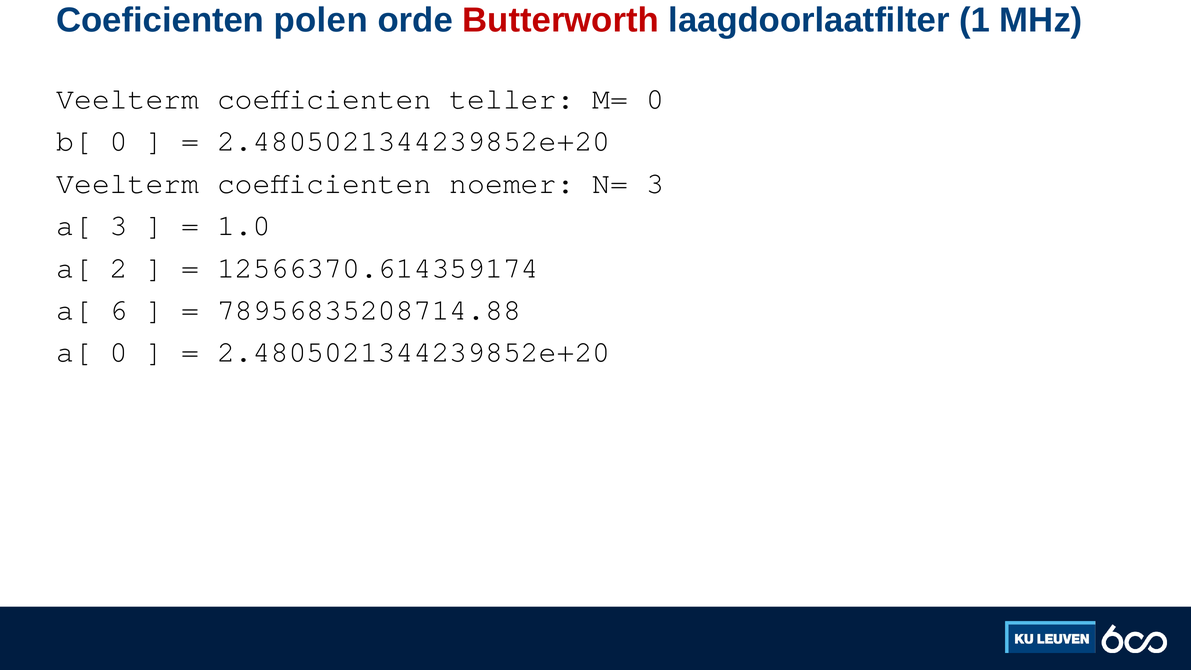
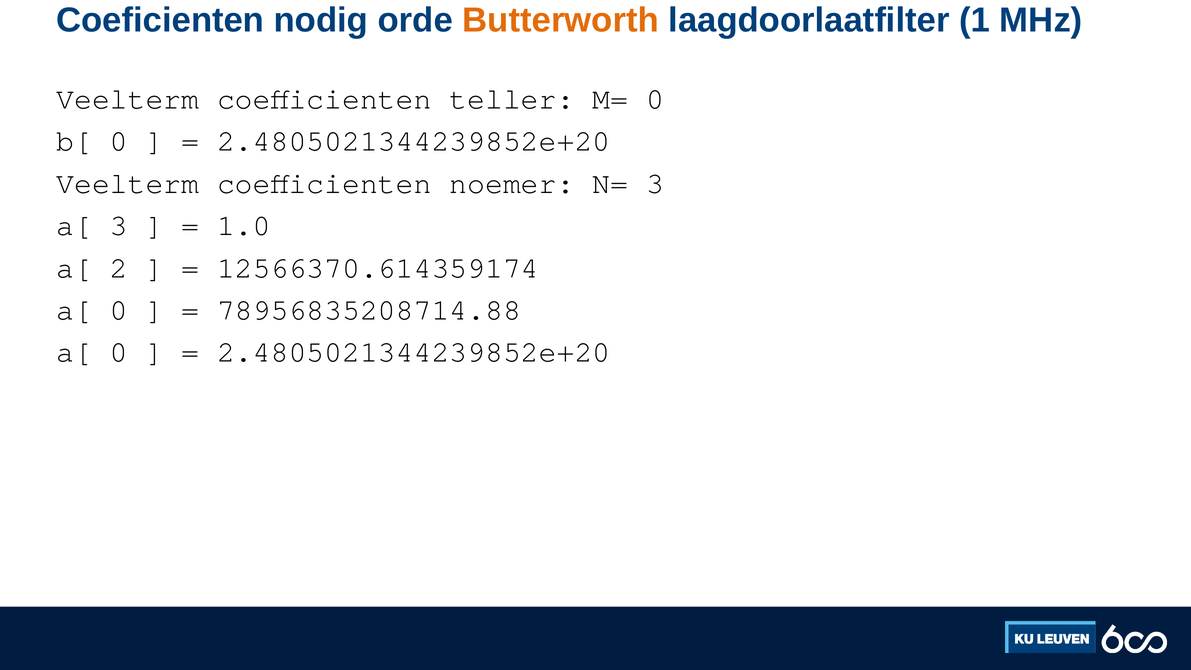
polen: polen -> nodig
Butterworth colour: red -> orange
6 at (119, 310): 6 -> 0
